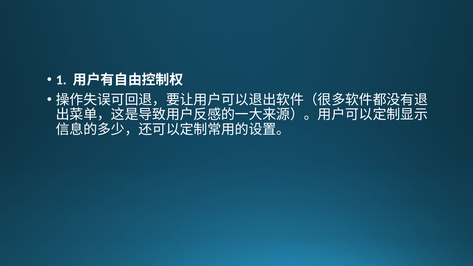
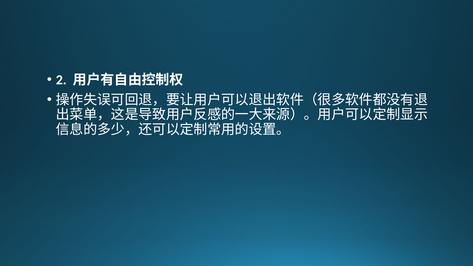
1: 1 -> 2
